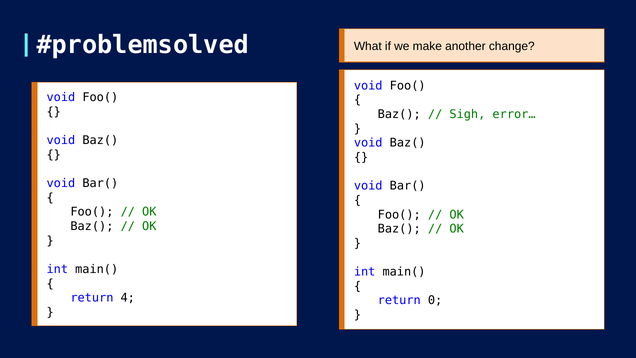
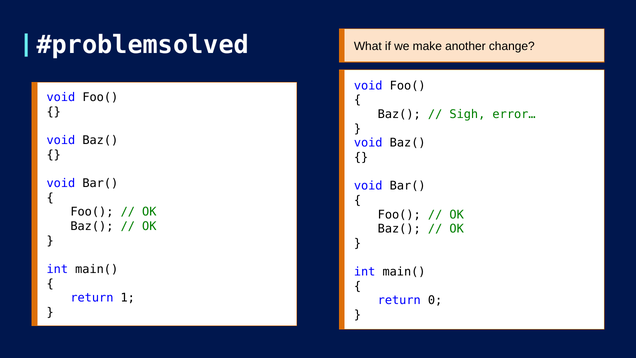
4: 4 -> 1
